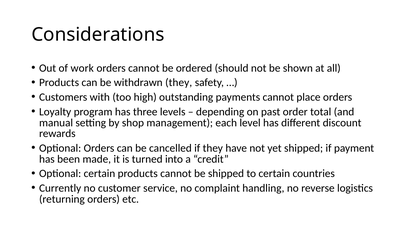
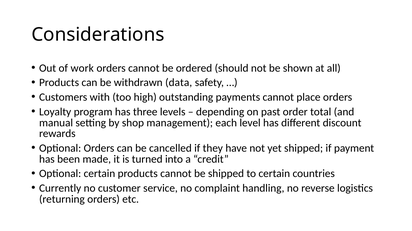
withdrawn they: they -> data
